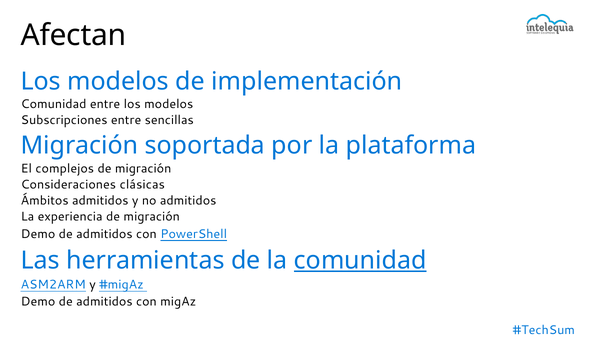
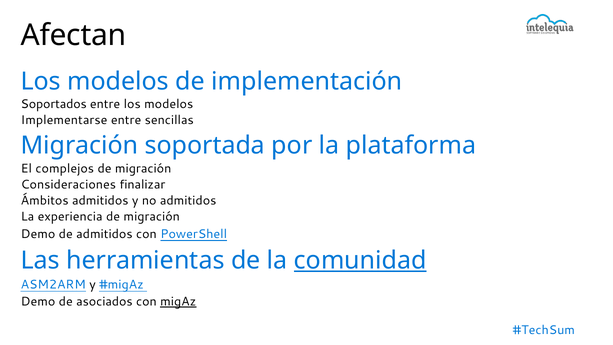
Comunidad at (54, 104): Comunidad -> Soportados
Subscripciones: Subscripciones -> Implementarse
clásicas: clásicas -> finalizar
admitidos at (104, 301): admitidos -> asociados
migAz underline: none -> present
